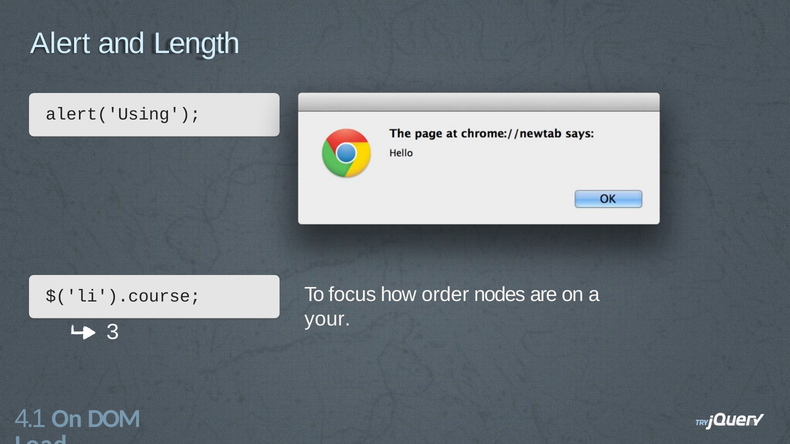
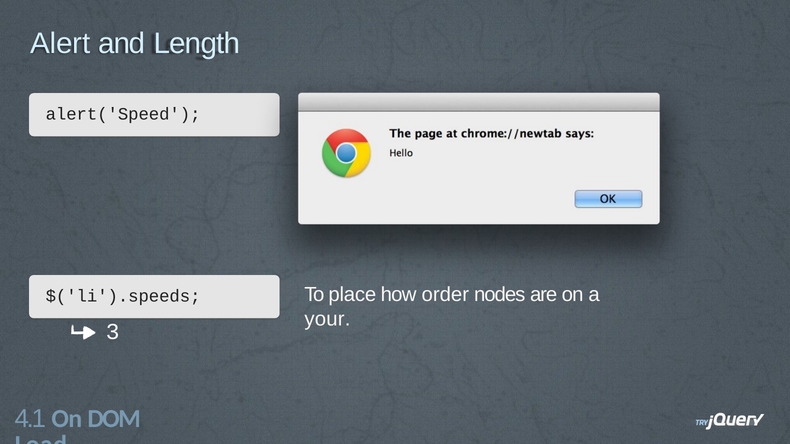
alert('Using: alert('Using -> alert('Speed
focus: focus -> place
$('li').course: $('li').course -> $('li').speeds
